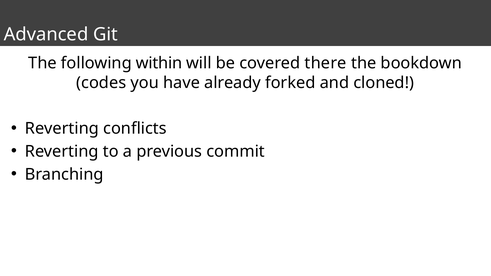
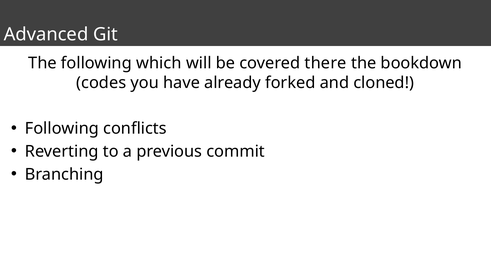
within: within -> which
Reverting at (62, 129): Reverting -> Following
